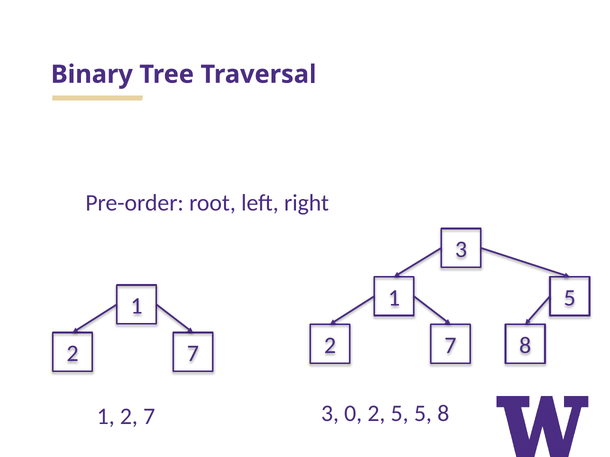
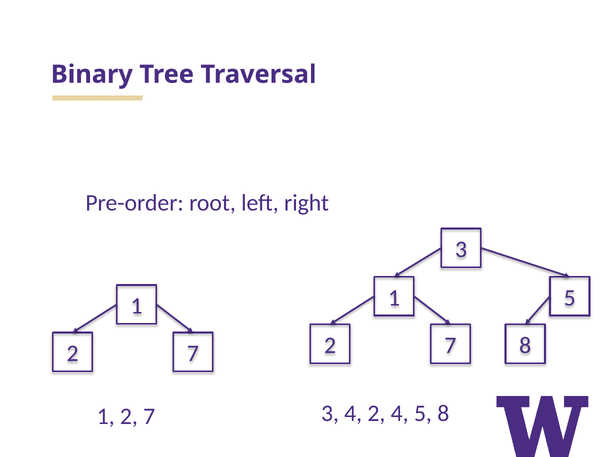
3 0: 0 -> 4
2 5: 5 -> 4
